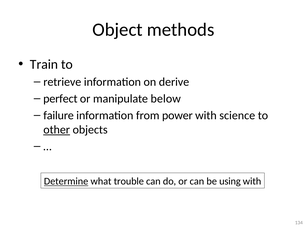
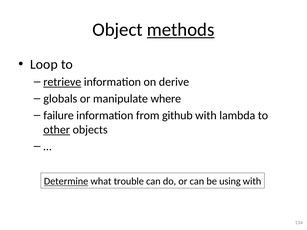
methods underline: none -> present
Train: Train -> Loop
retrieve underline: none -> present
perfect: perfect -> globals
below: below -> where
power: power -> github
science: science -> lambda
